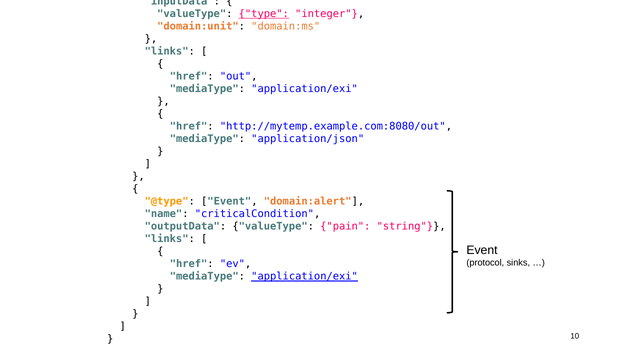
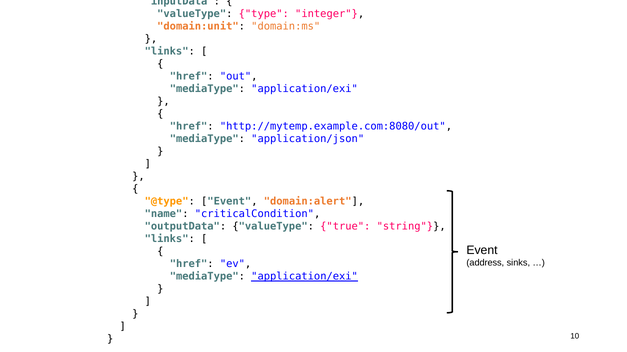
type at (264, 14) underline: present -> none
valueType pain: pain -> true
protocol: protocol -> address
